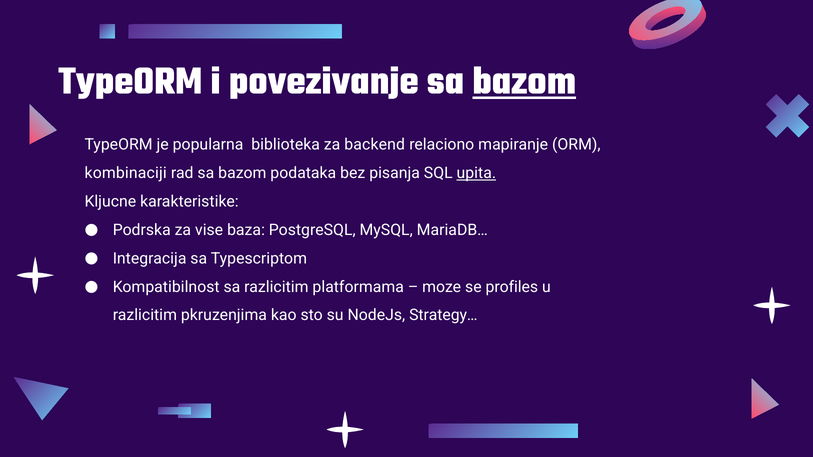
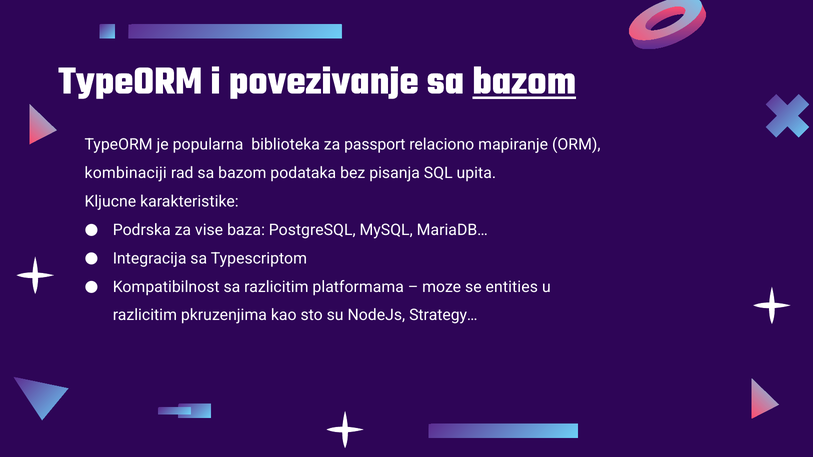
backend: backend -> passport
upita underline: present -> none
profiles: profiles -> entities
